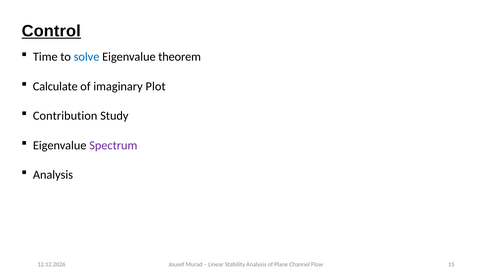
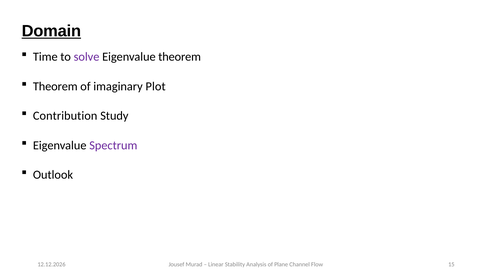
Control: Control -> Domain
solve colour: blue -> purple
Calculate at (55, 86): Calculate -> Theorem
Analysis at (53, 175): Analysis -> Outlook
